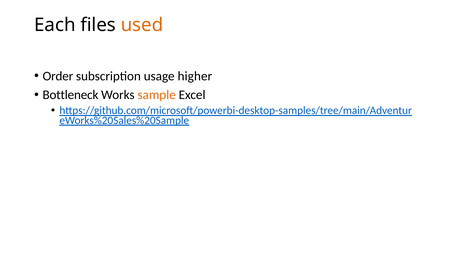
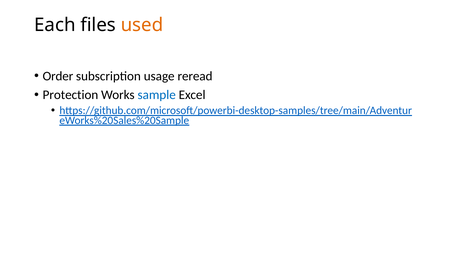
higher: higher -> reread
Bottleneck: Bottleneck -> Protection
sample colour: orange -> blue
